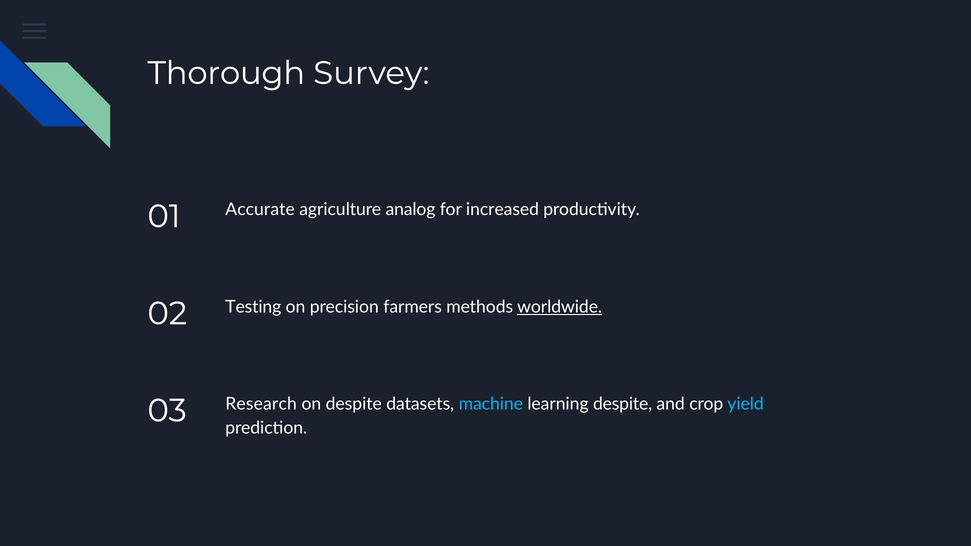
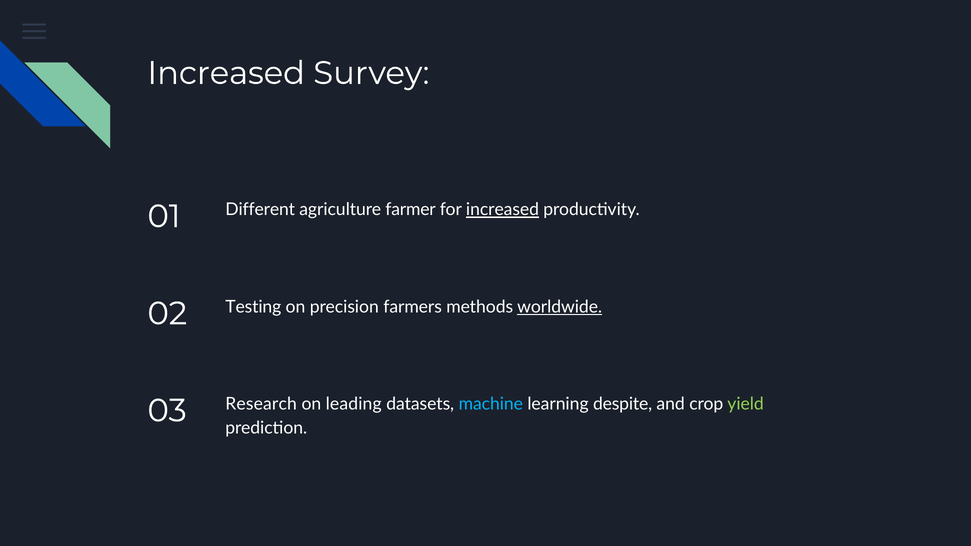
Thorough at (226, 73): Thorough -> Increased
Accurate: Accurate -> Different
analog: analog -> farmer
increased at (502, 210) underline: none -> present
on despite: despite -> leading
yield colour: light blue -> light green
